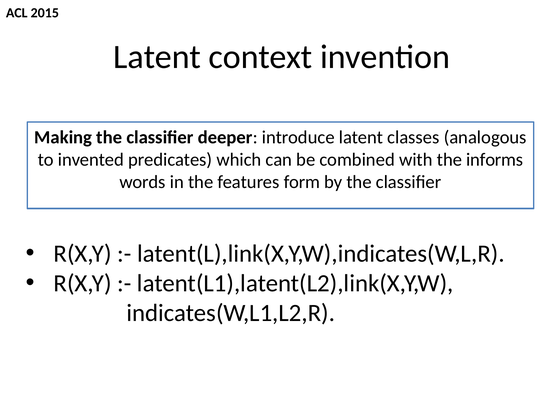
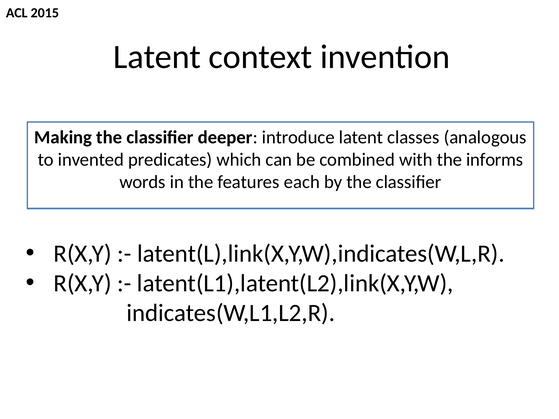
form: form -> each
